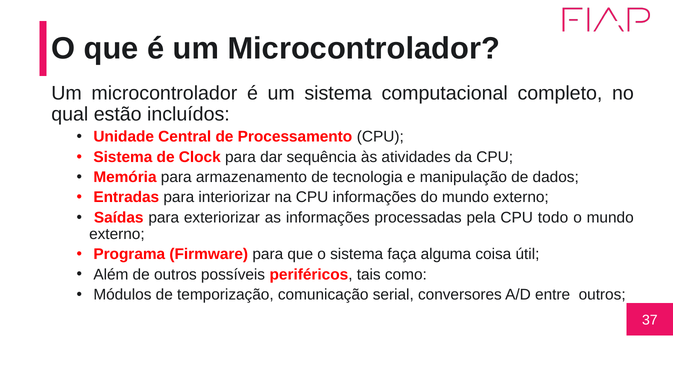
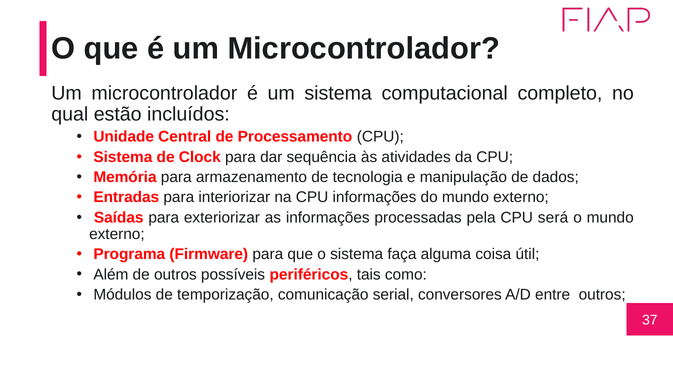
todo: todo -> será
